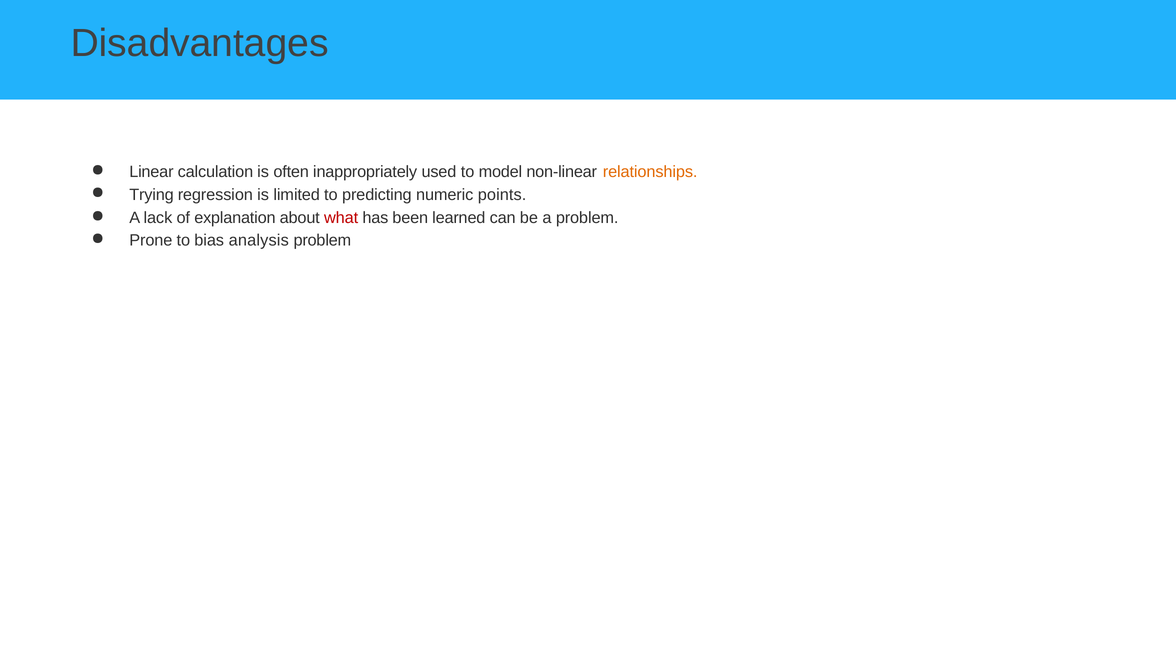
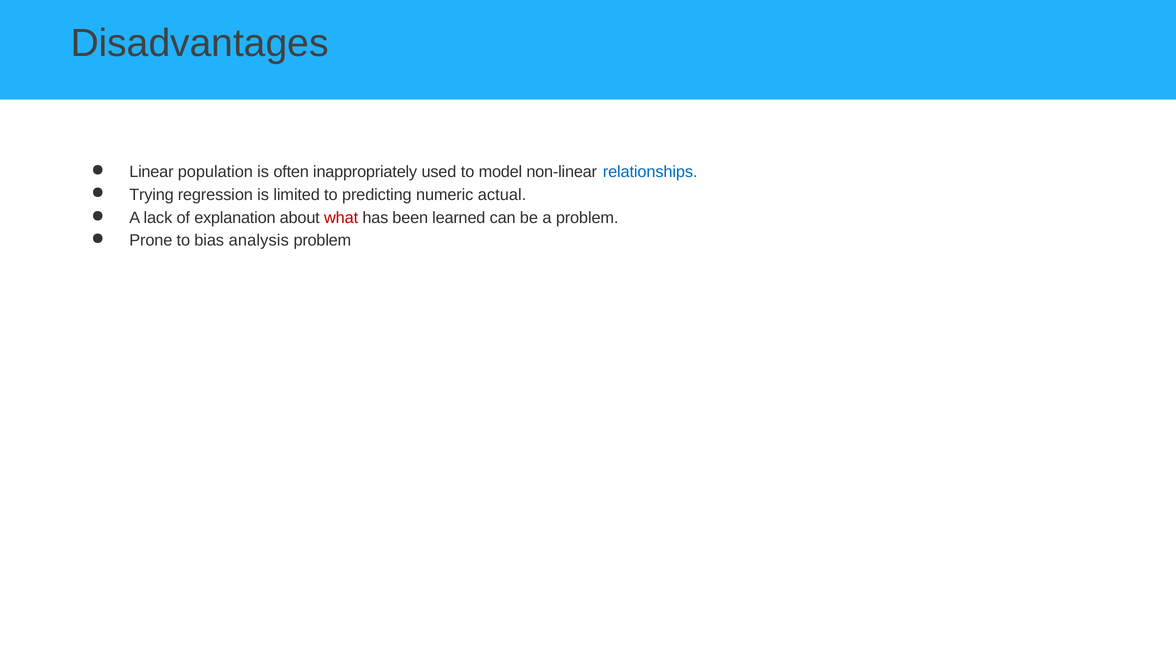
calculation: calculation -> population
relationships colour: orange -> blue
points: points -> actual
